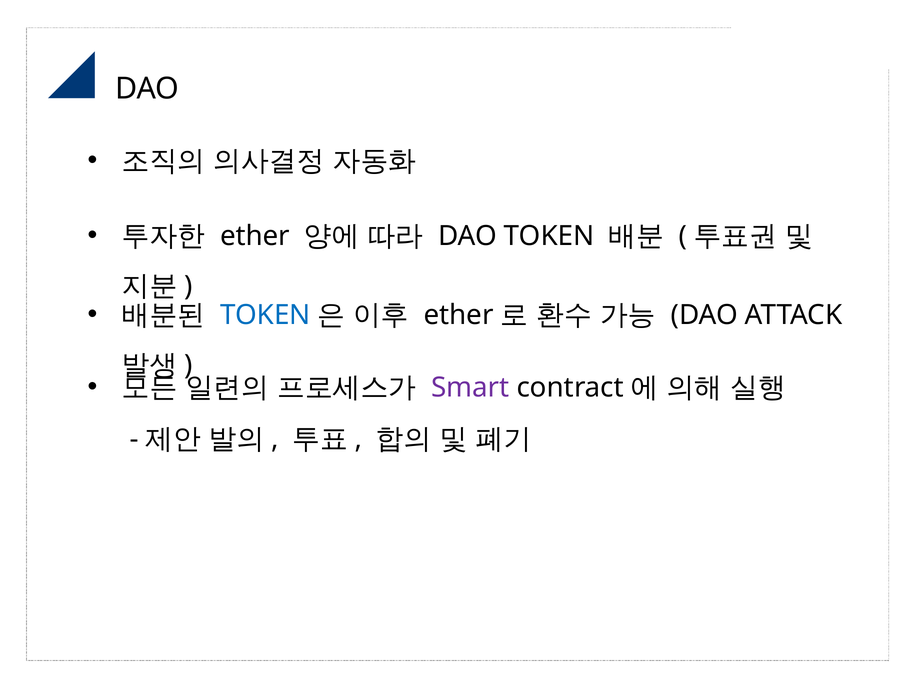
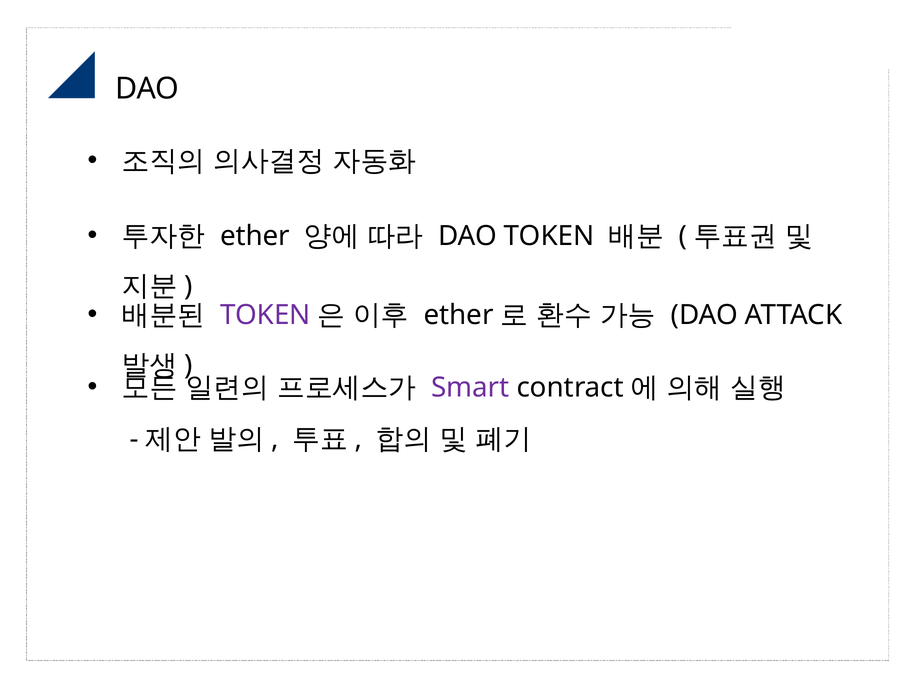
TOKEN at (265, 315) colour: blue -> purple
